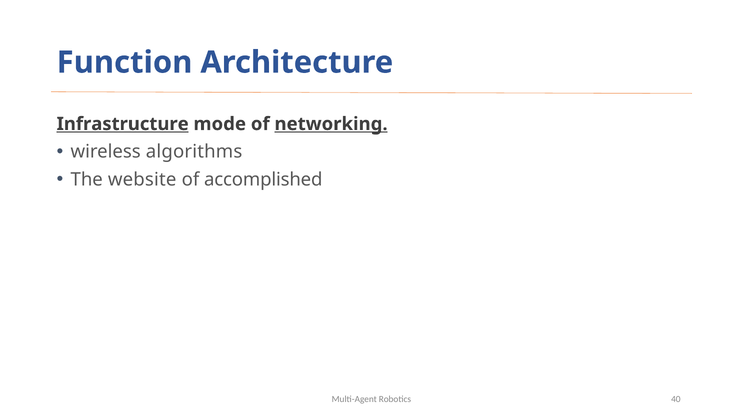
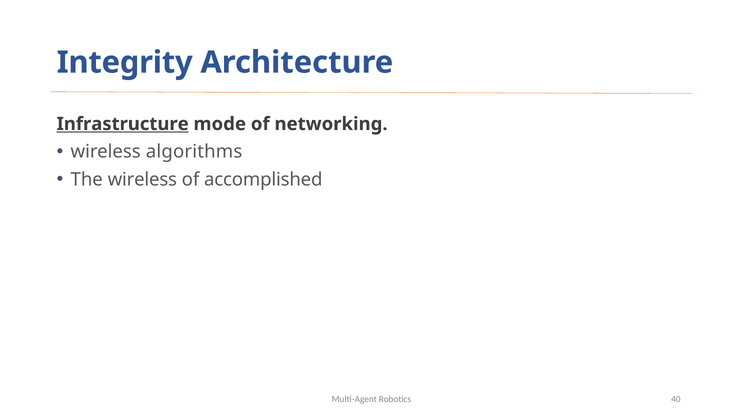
Function: Function -> Integrity
networking underline: present -> none
The website: website -> wireless
